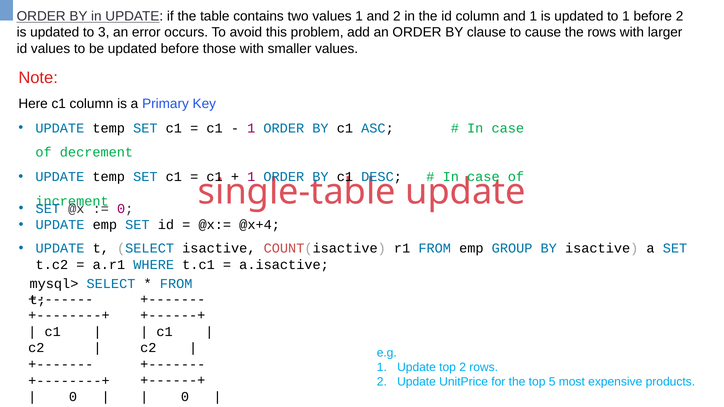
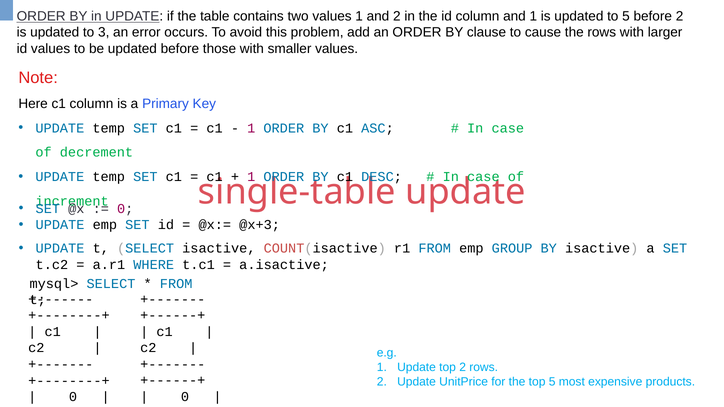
to 1: 1 -> 5
@x+4: @x+4 -> @x+3
